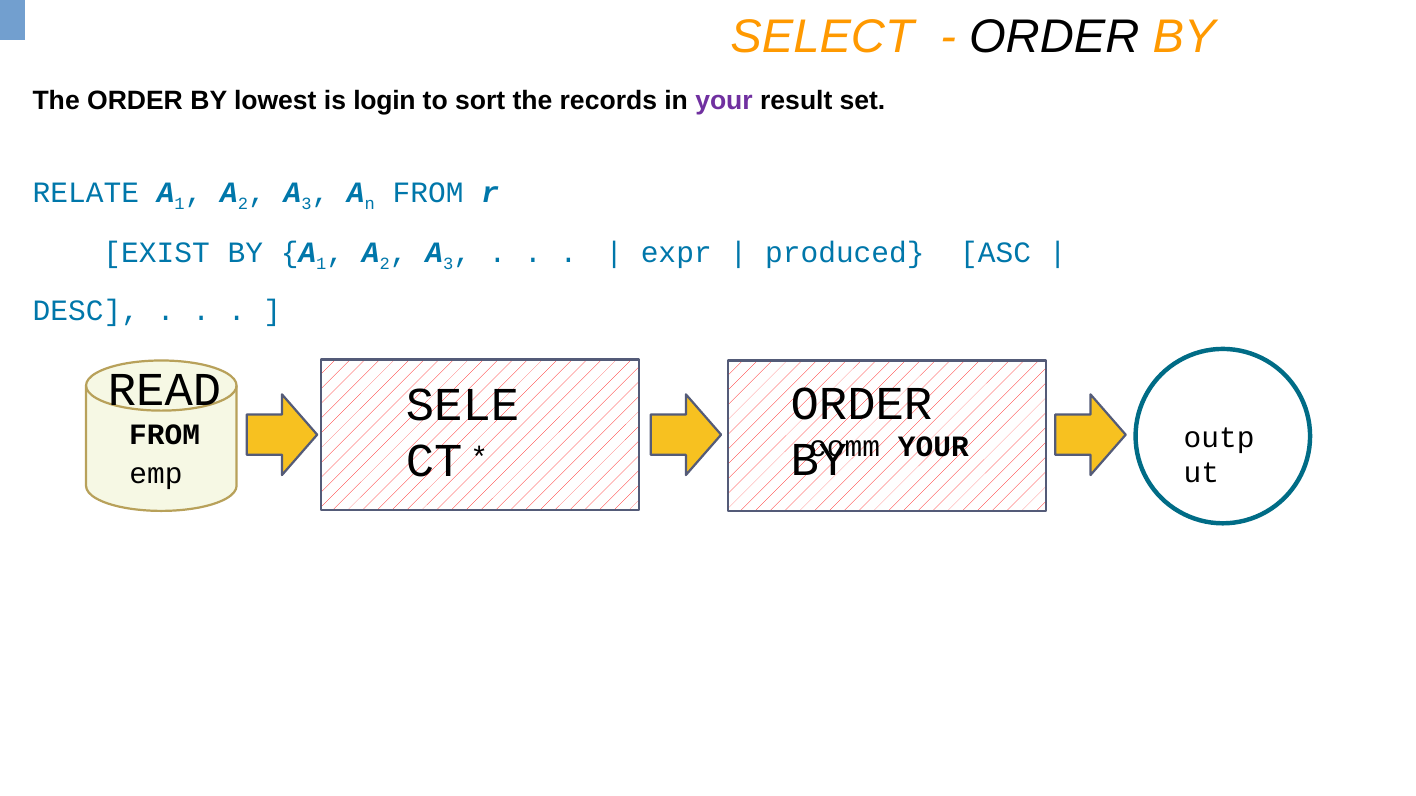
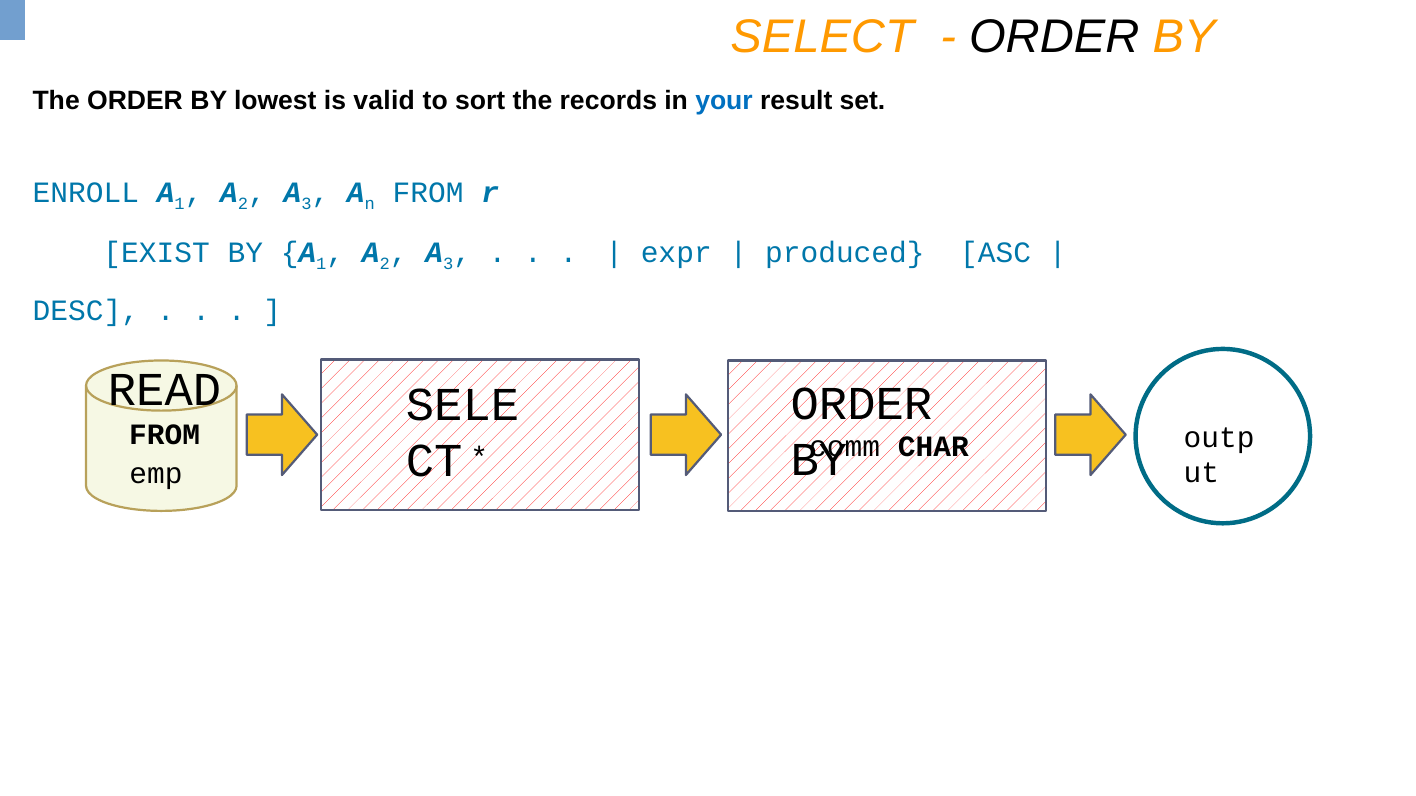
login: login -> valid
your at (724, 101) colour: purple -> blue
RELATE: RELATE -> ENROLL
YOUR at (933, 447): YOUR -> CHAR
